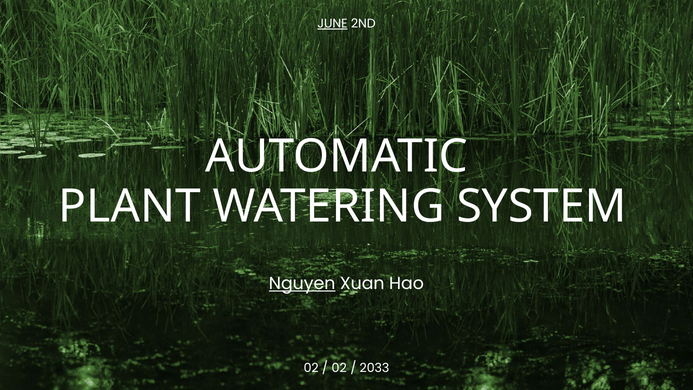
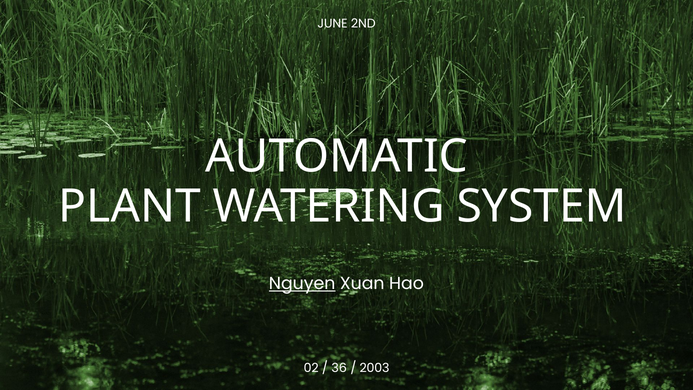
JUNE underline: present -> none
02 at (339, 368): 02 -> 36
2033: 2033 -> 2003
